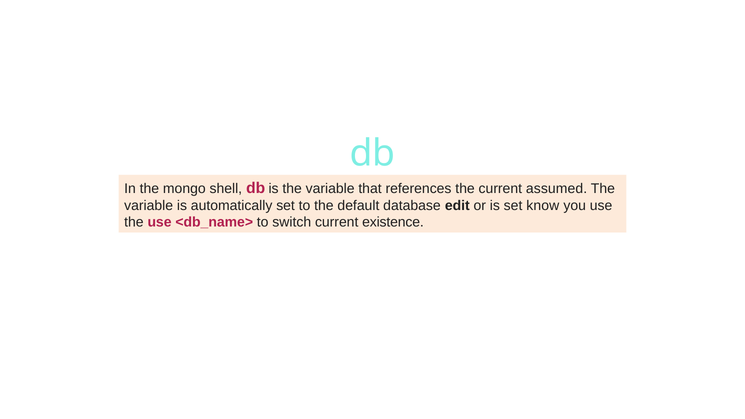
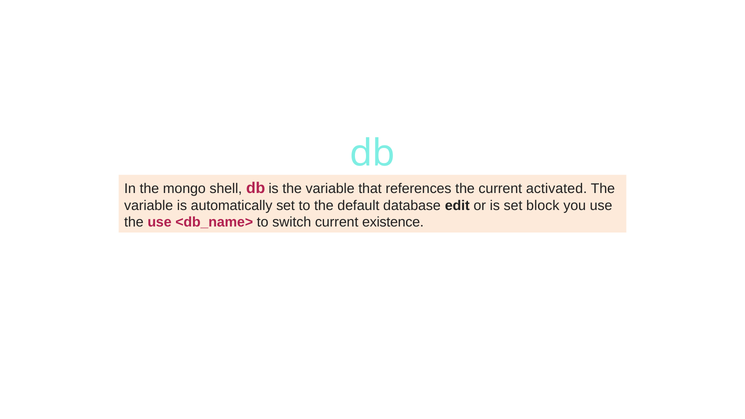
assumed: assumed -> activated
know: know -> block
